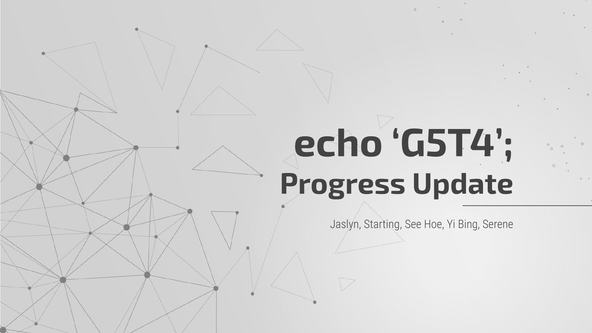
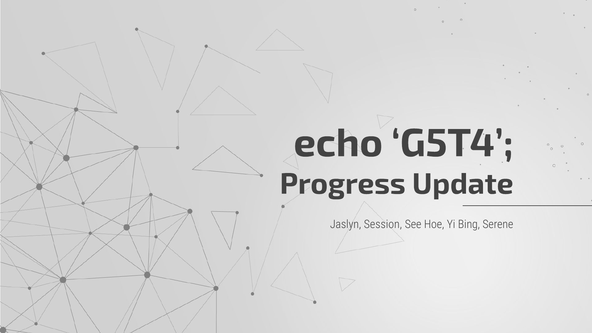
Starting: Starting -> Session
